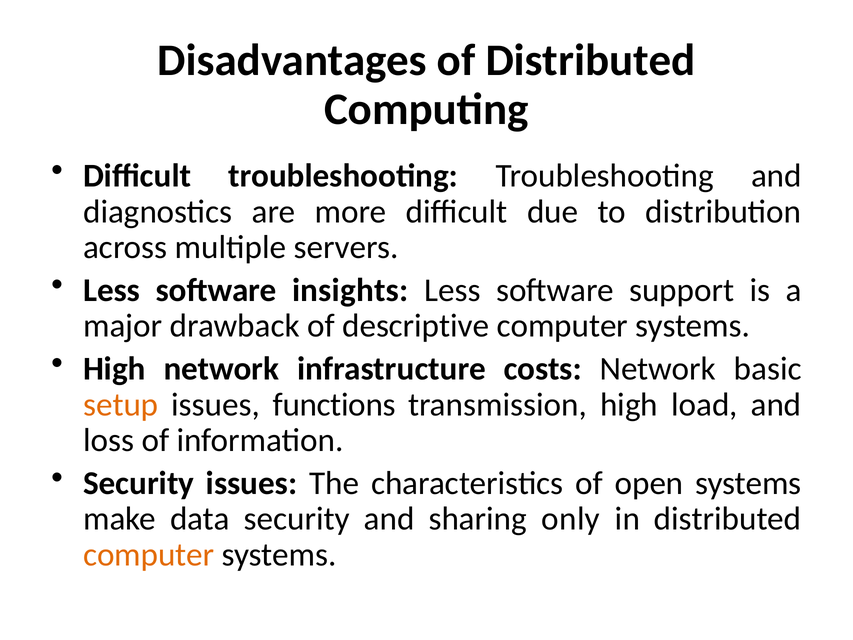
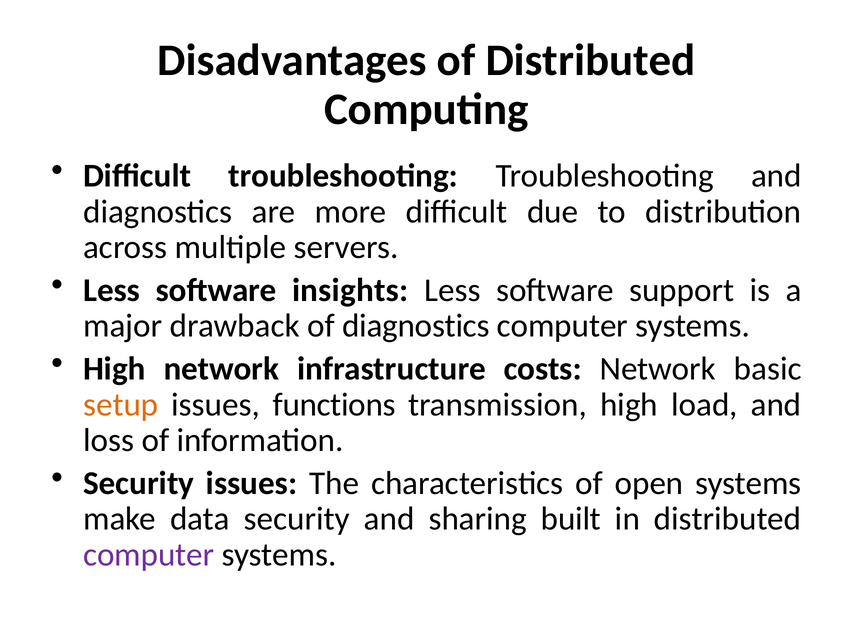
of descriptive: descriptive -> diagnostics
only: only -> built
computer at (149, 555) colour: orange -> purple
